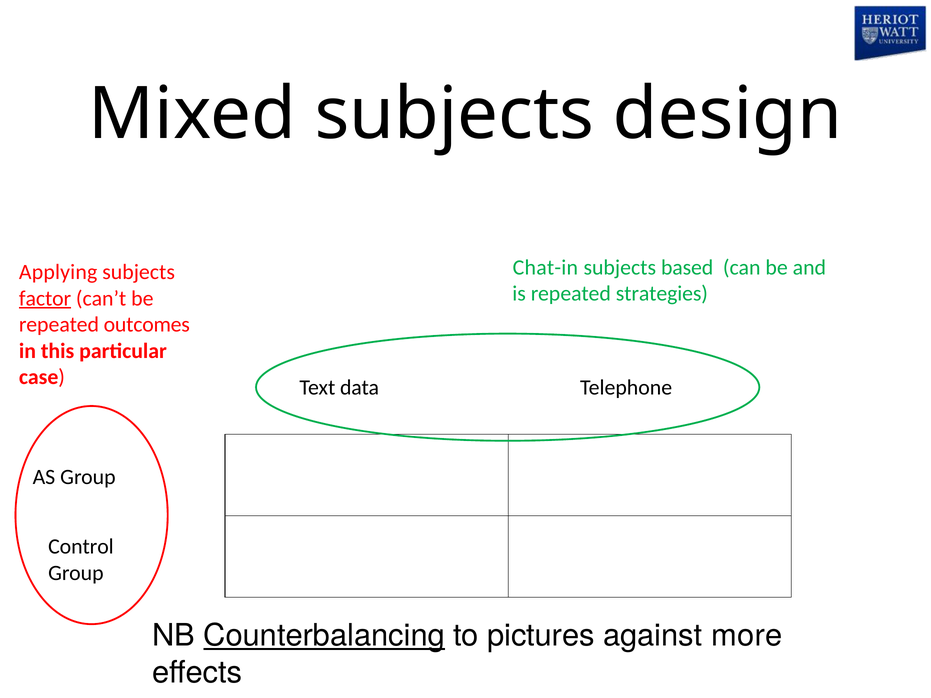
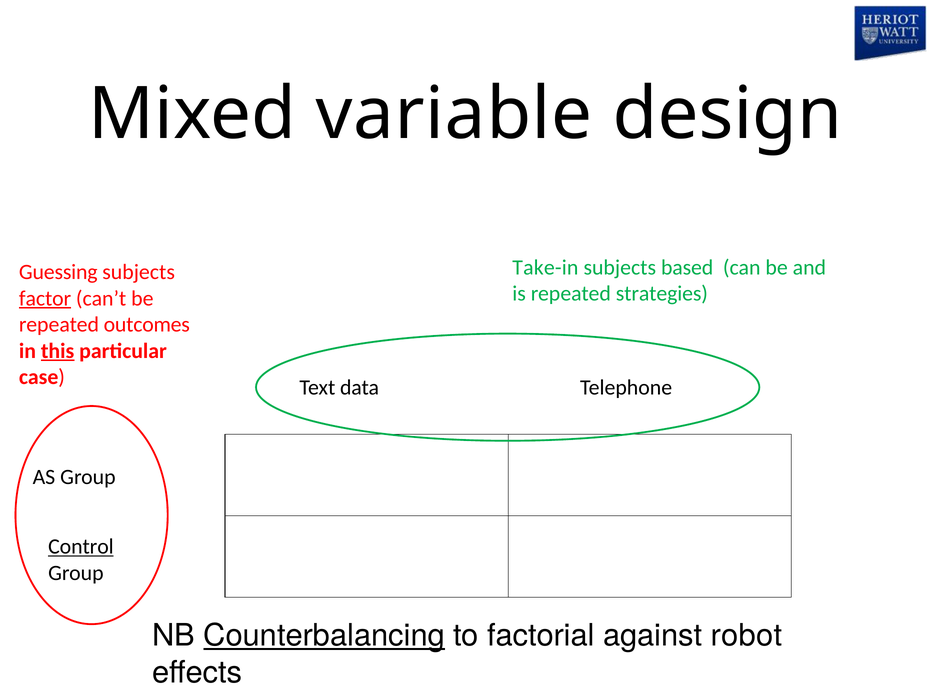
Mixed subjects: subjects -> variable
Chat-in: Chat-in -> Take-in
Applying: Applying -> Guessing
this underline: none -> present
Control underline: none -> present
pictures: pictures -> factorial
more: more -> robot
